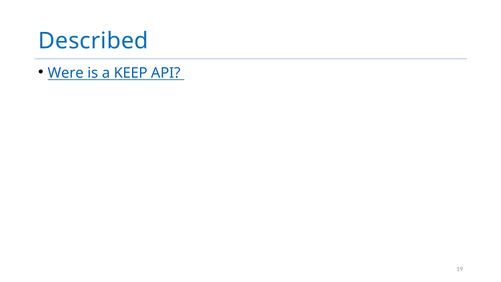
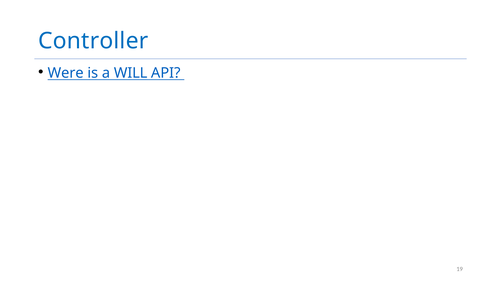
Described: Described -> Controller
KEEP: KEEP -> WILL
